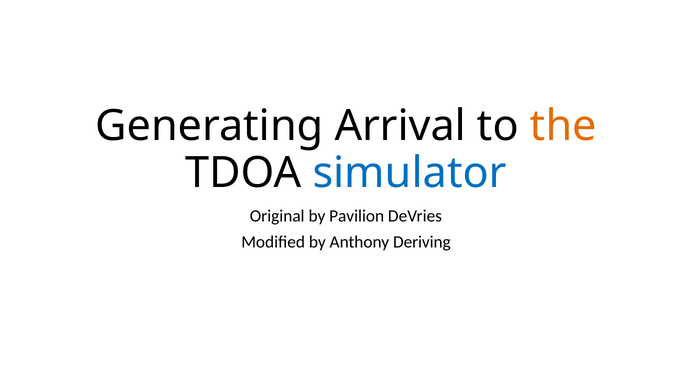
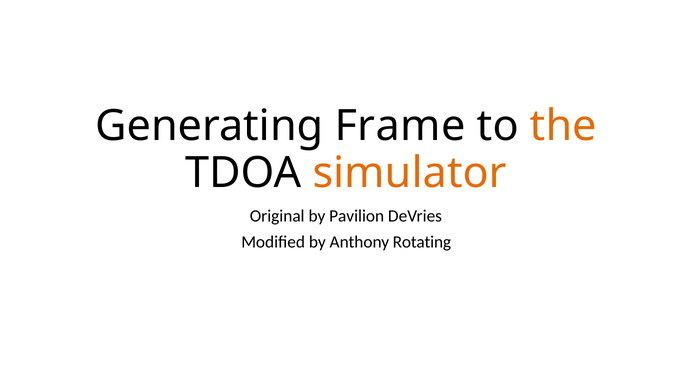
Arrival: Arrival -> Frame
simulator colour: blue -> orange
Deriving: Deriving -> Rotating
